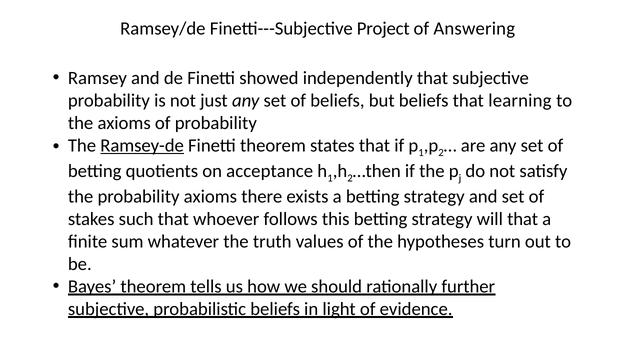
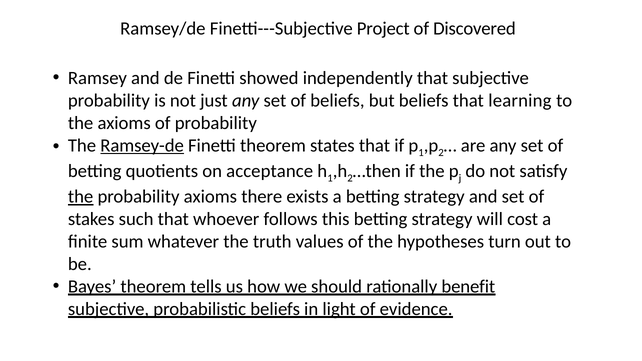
Answering: Answering -> Discovered
the at (81, 197) underline: none -> present
will that: that -> cost
further: further -> benefit
